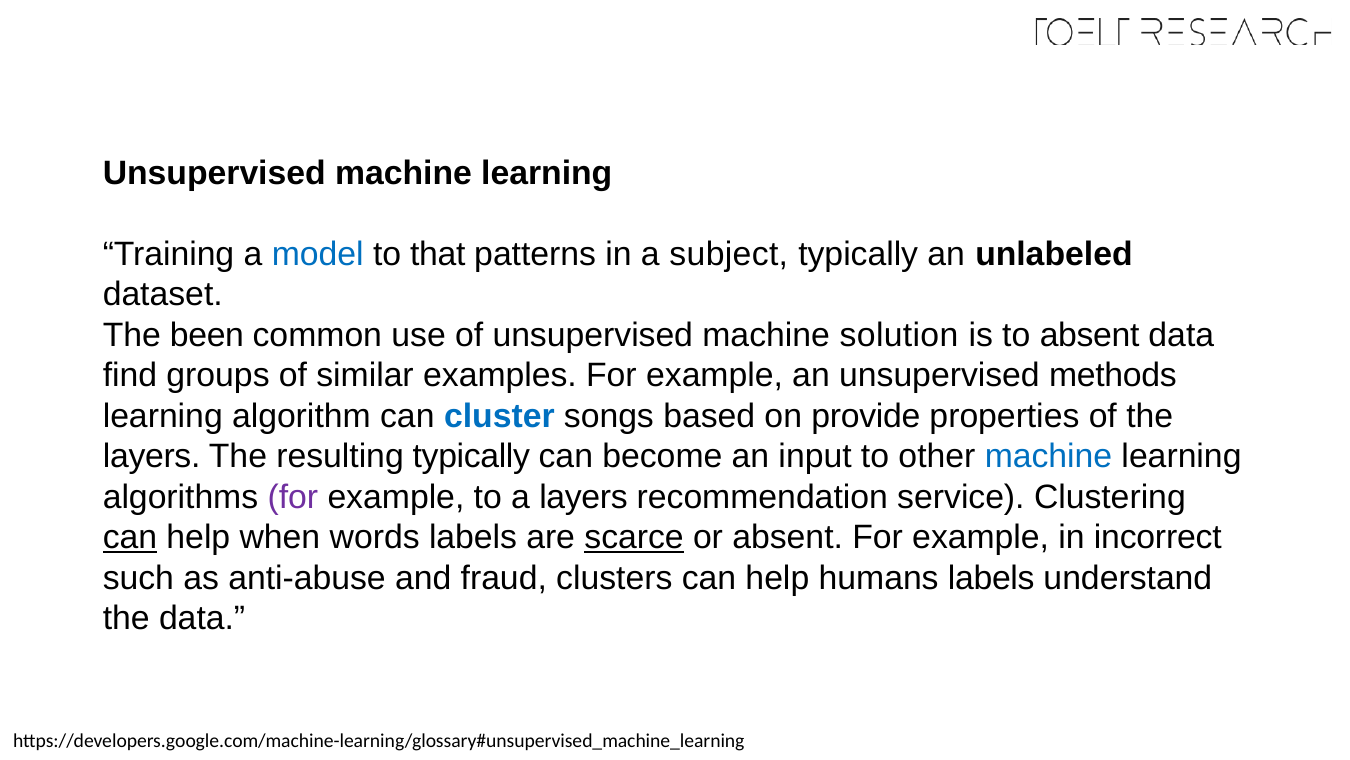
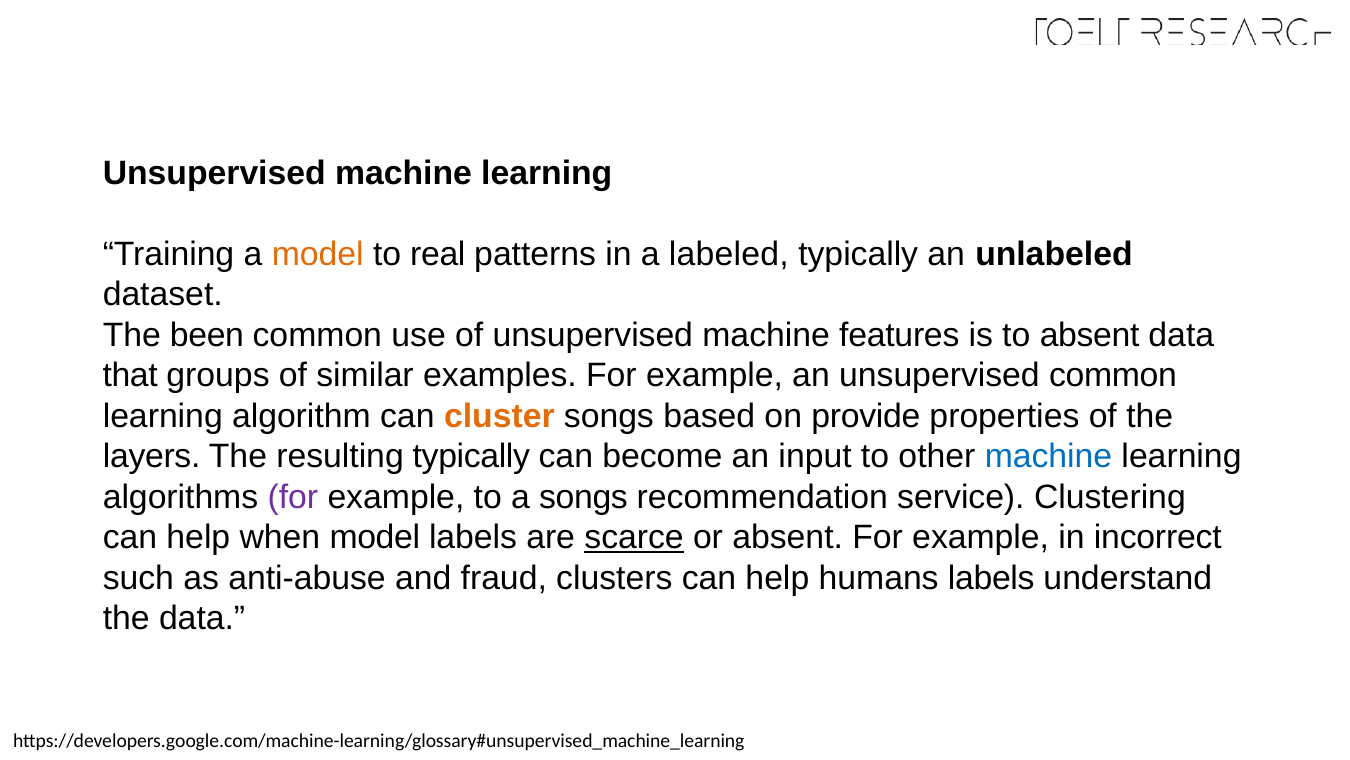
model at (318, 254) colour: blue -> orange
that: that -> real
subject: subject -> labeled
solution: solution -> features
find: find -> that
unsupervised methods: methods -> common
cluster colour: blue -> orange
a layers: layers -> songs
can at (130, 537) underline: present -> none
when words: words -> model
